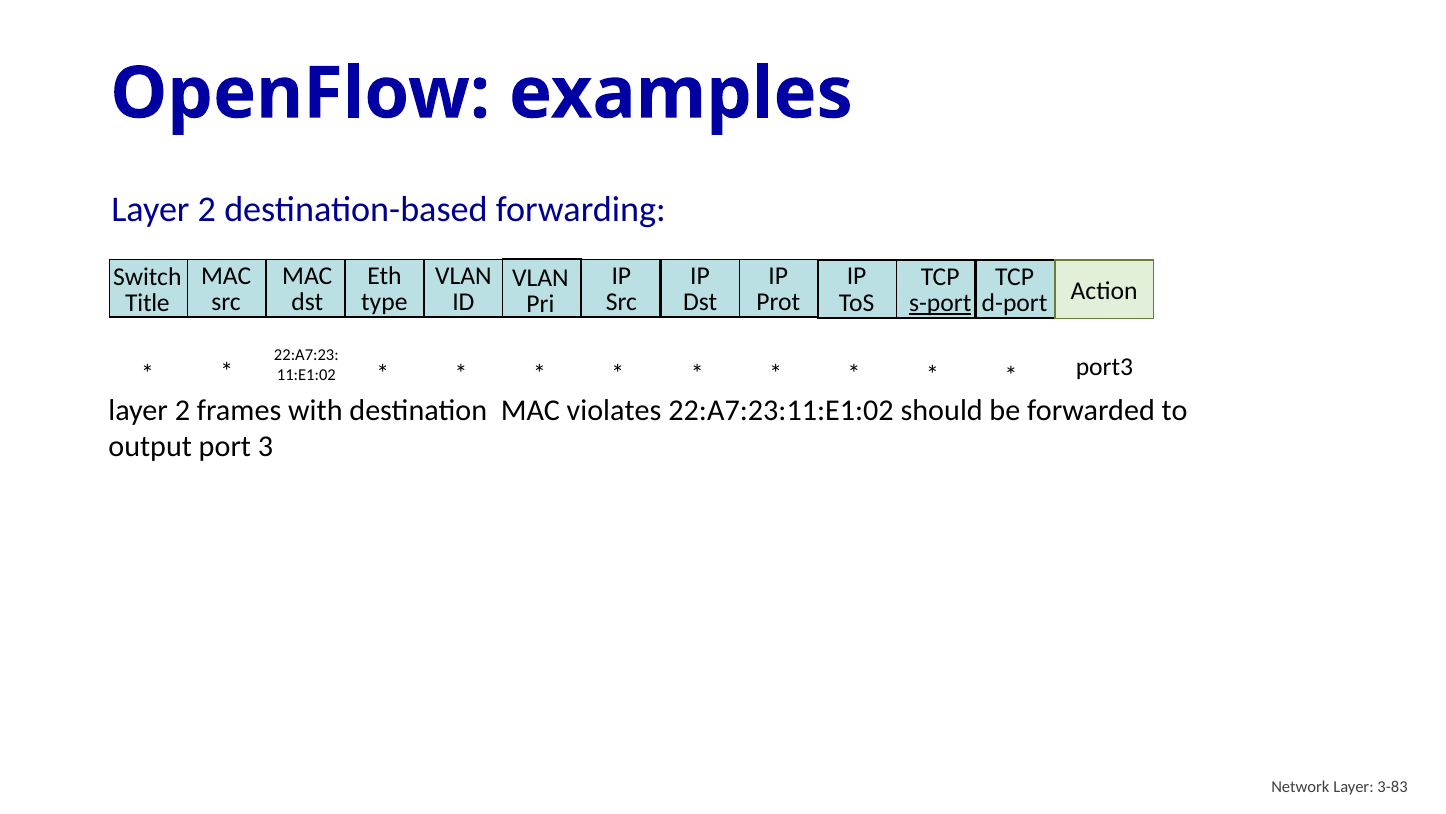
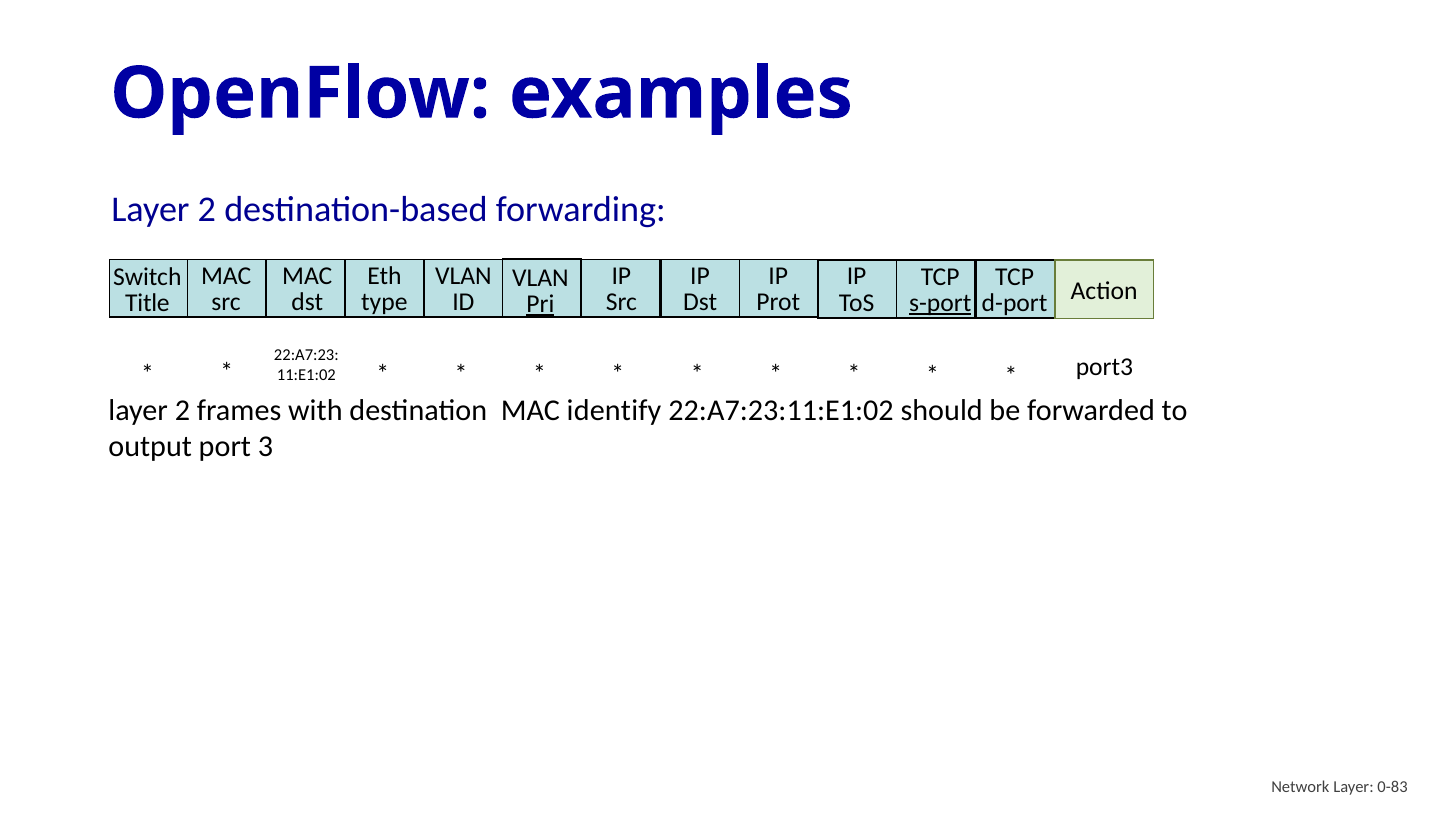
Pri underline: none -> present
violates: violates -> identify
3-83: 3-83 -> 0-83
